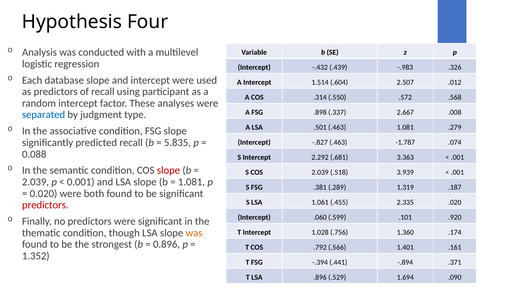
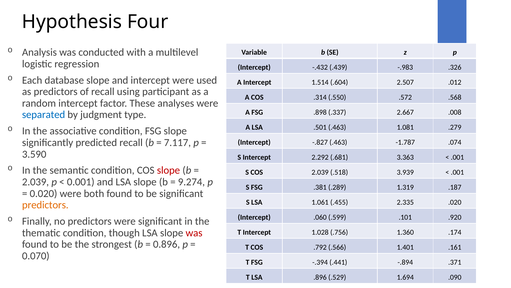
5.835: 5.835 -> 7.117
0.088: 0.088 -> 3.590
1.081 at (191, 182): 1.081 -> 9.274
predictors at (45, 205) colour: red -> orange
was at (194, 232) colour: orange -> red
1.352: 1.352 -> 0.070
